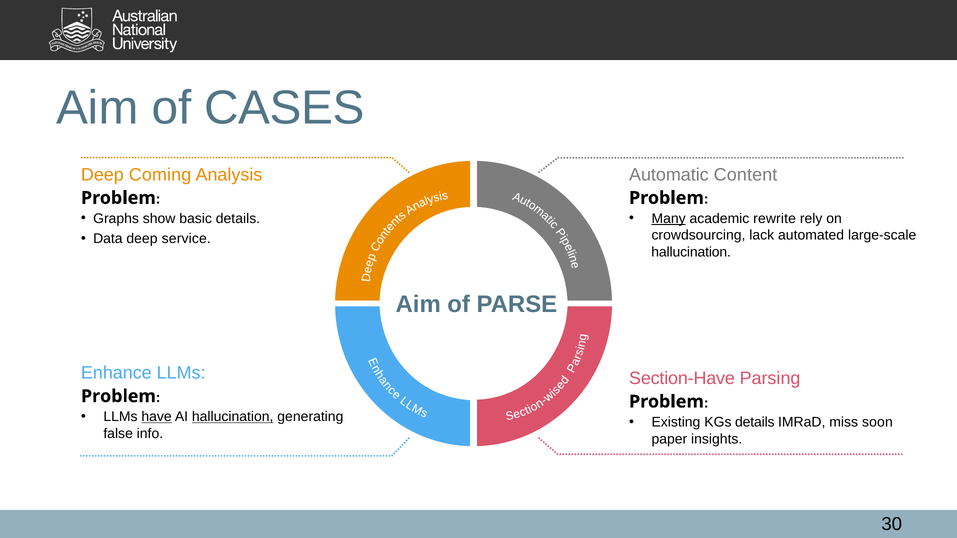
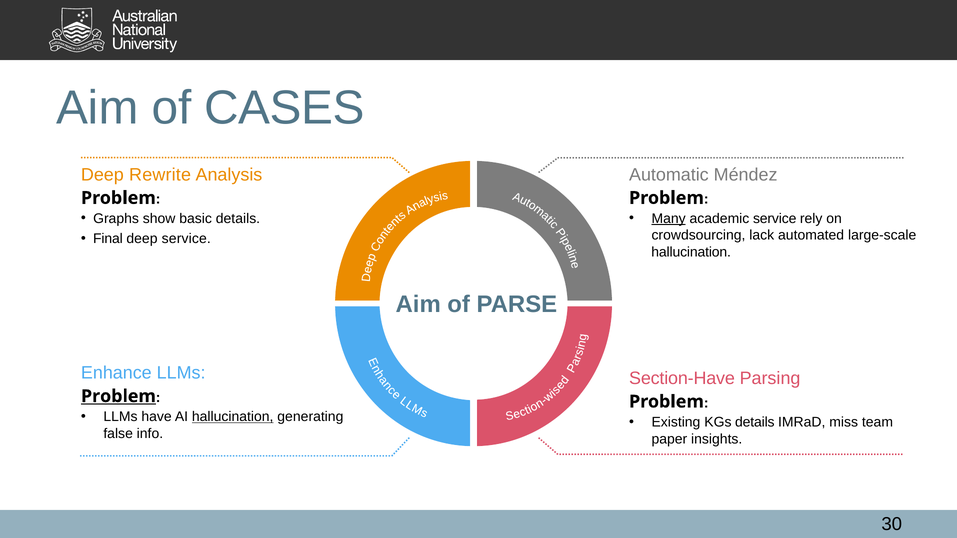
Coming: Coming -> Rewrite
Content: Content -> Méndez
academic rewrite: rewrite -> service
Data: Data -> Final
Problem at (118, 396) underline: none -> present
have underline: present -> none
soon: soon -> team
